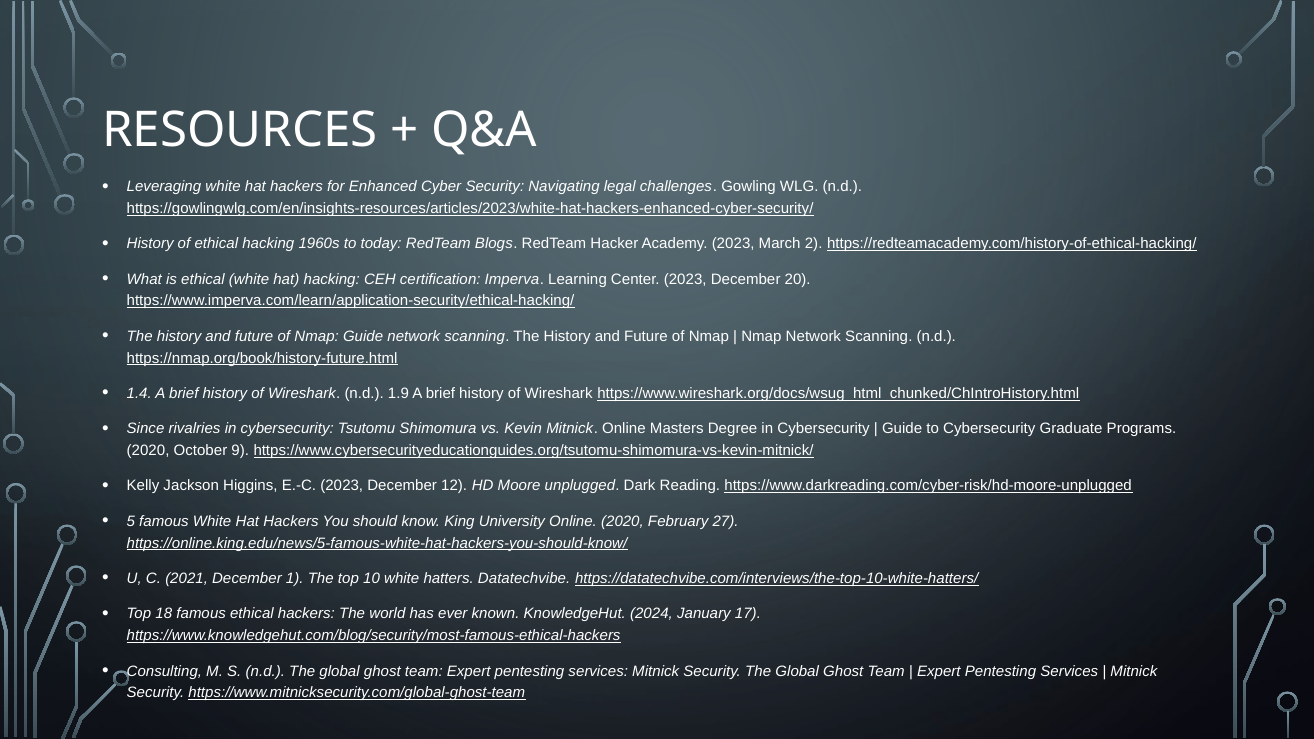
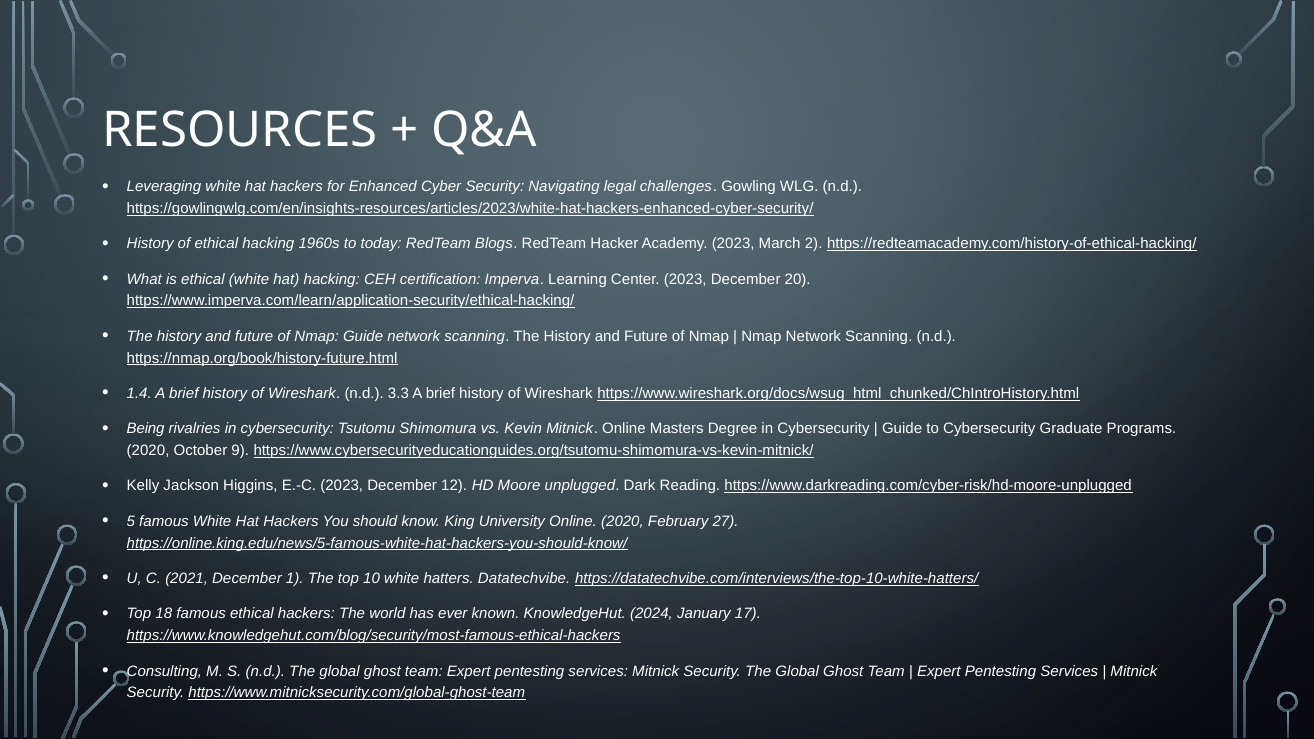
1.9: 1.9 -> 3.3
Since: Since -> Being
